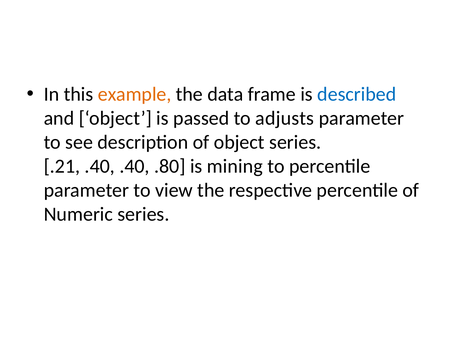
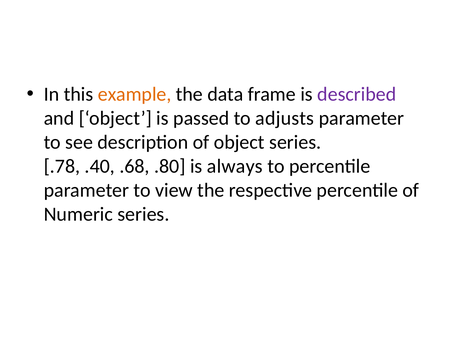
described colour: blue -> purple
.21: .21 -> .78
.40 .40: .40 -> .68
mining: mining -> always
